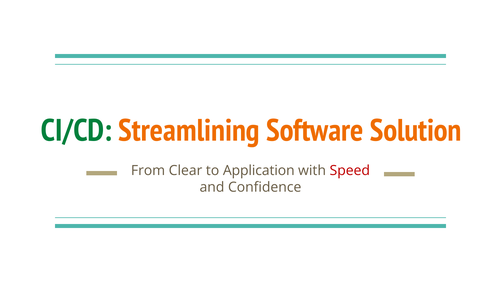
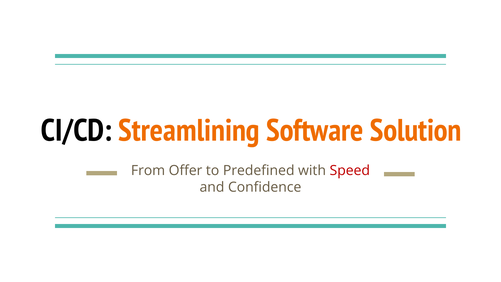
CI/CD colour: green -> black
Clear: Clear -> Offer
Application: Application -> Predefined
